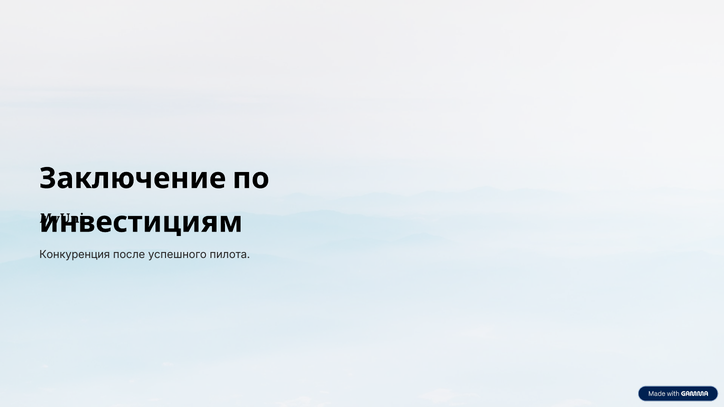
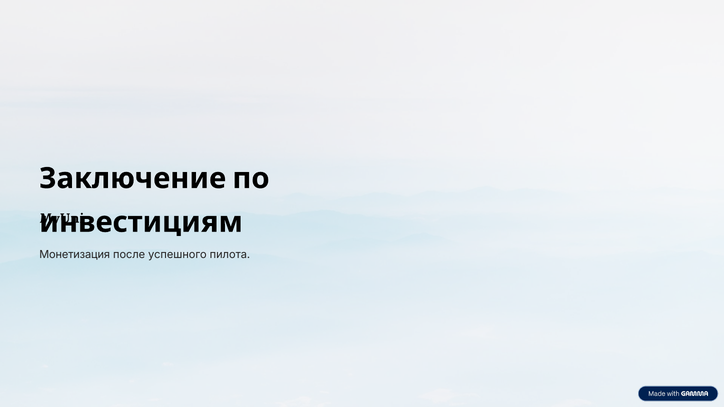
Конкуренция: Конкуренция -> Монетизация
